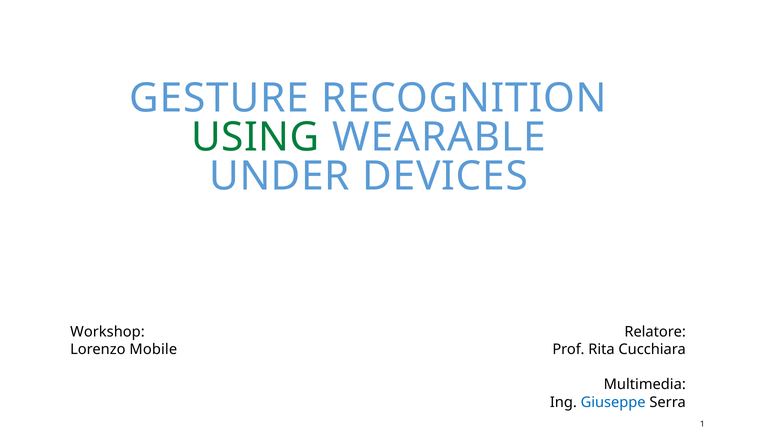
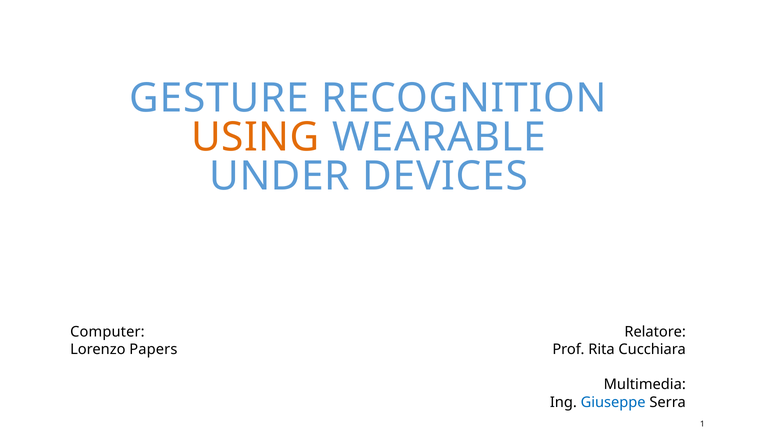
USING colour: green -> orange
Workshop: Workshop -> Computer
Mobile: Mobile -> Papers
